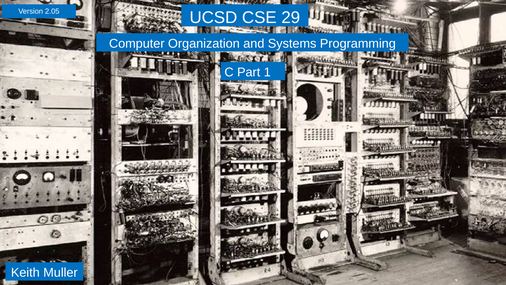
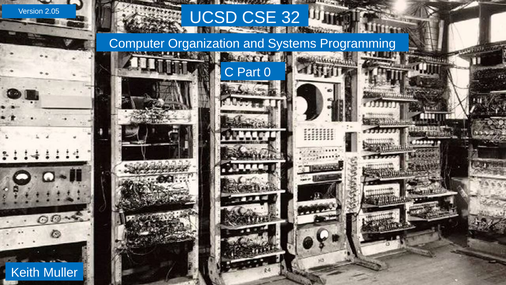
29: 29 -> 32
Part 1: 1 -> 0
